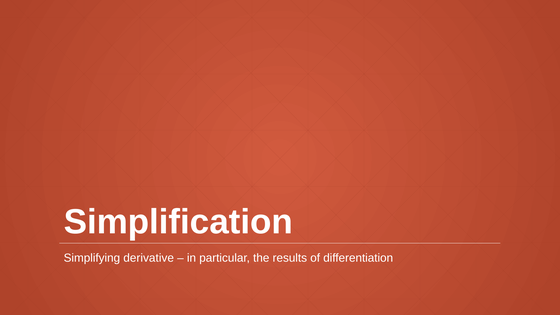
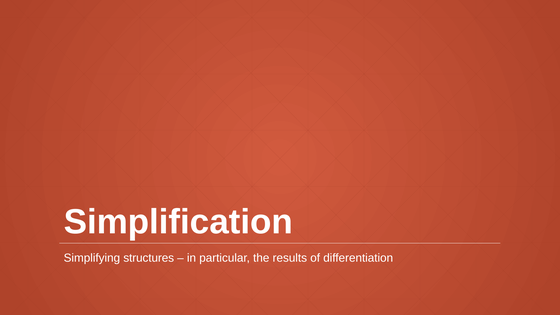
derivative: derivative -> structures
